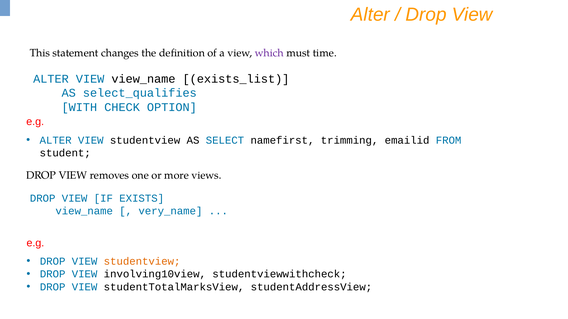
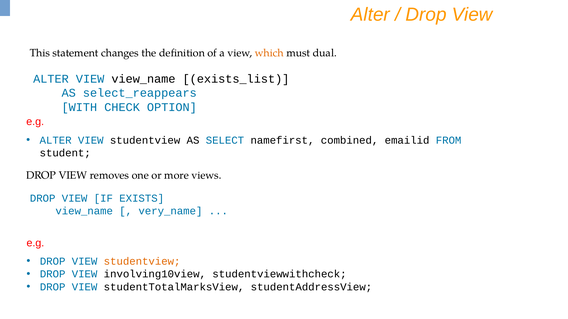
which colour: purple -> orange
time: time -> dual
select_qualifies: select_qualifies -> select_reappears
trimming: trimming -> combined
